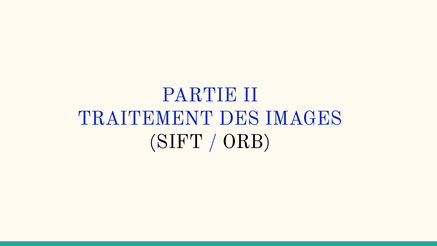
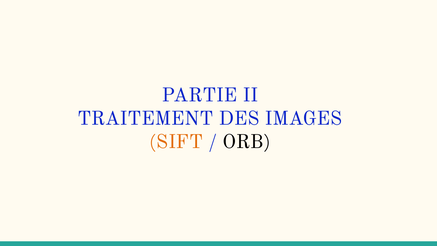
SIFT colour: black -> orange
